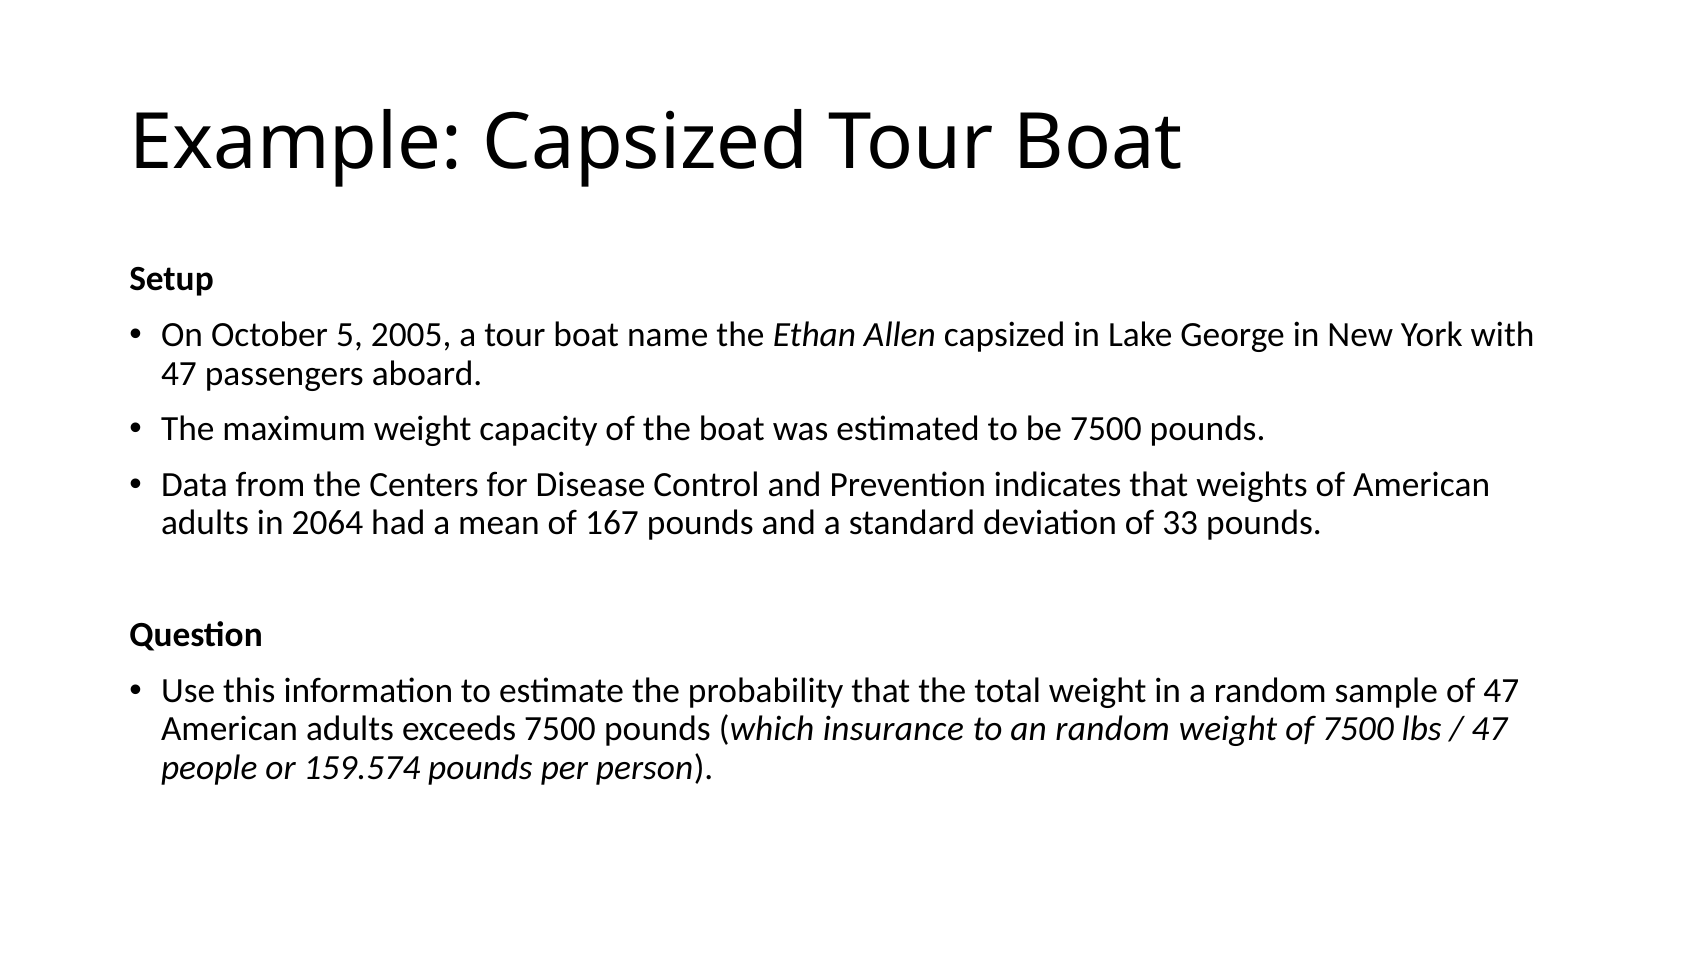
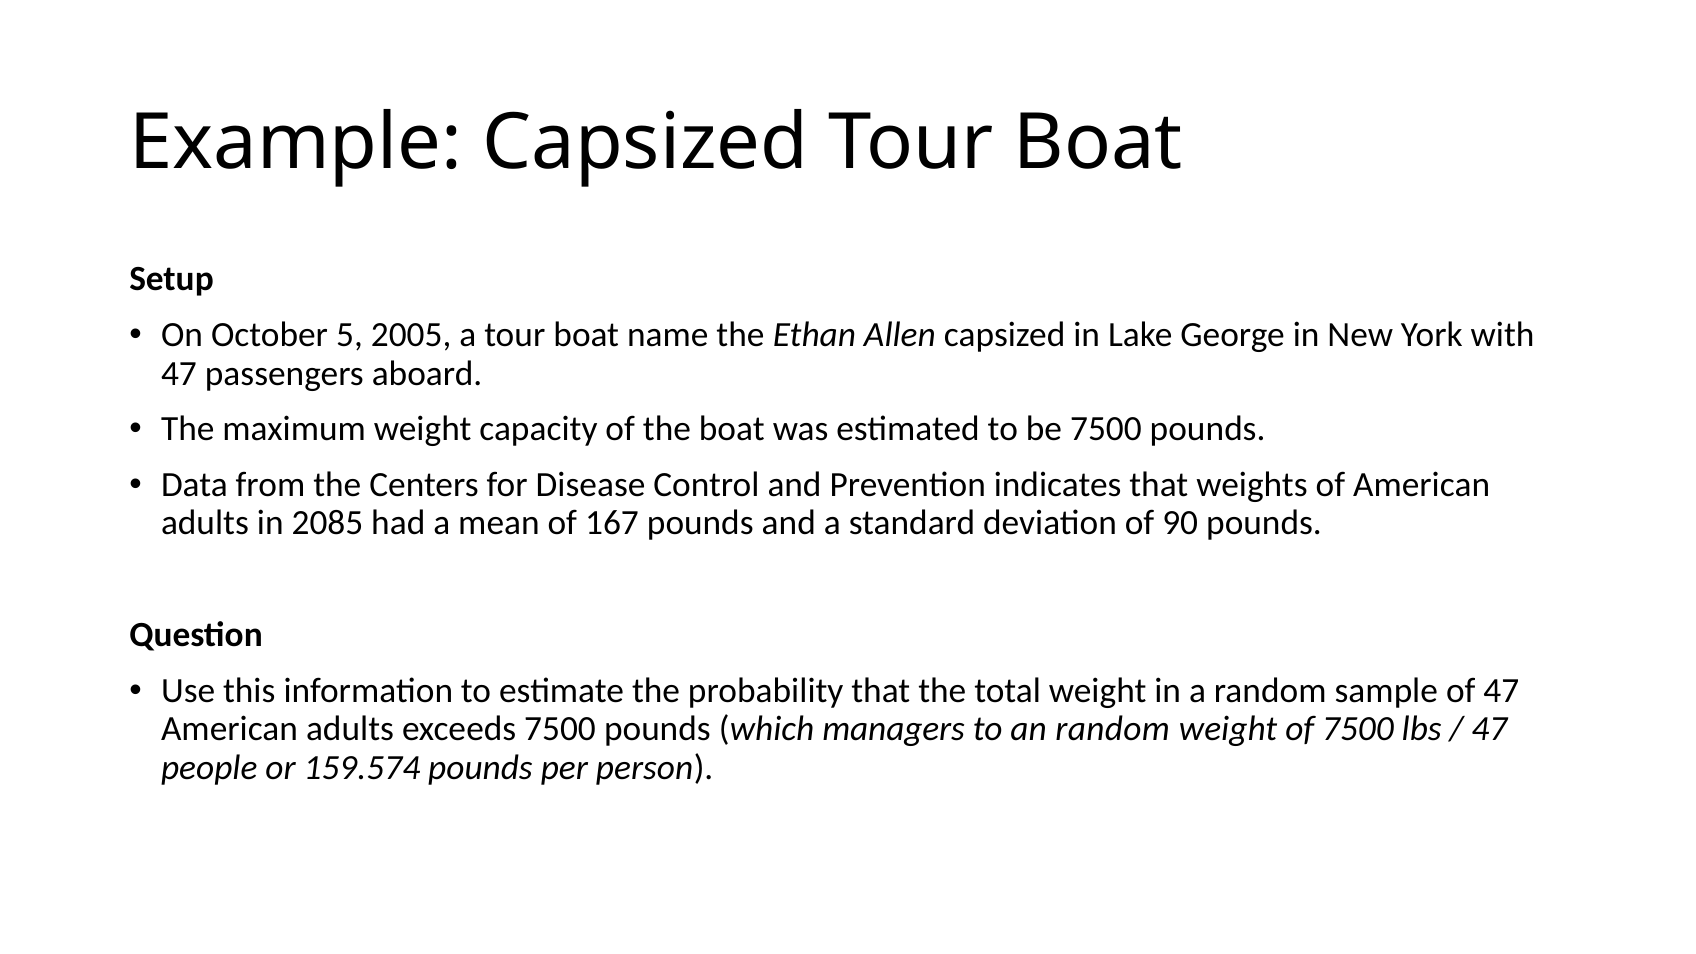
2064: 2064 -> 2085
33: 33 -> 90
insurance: insurance -> managers
